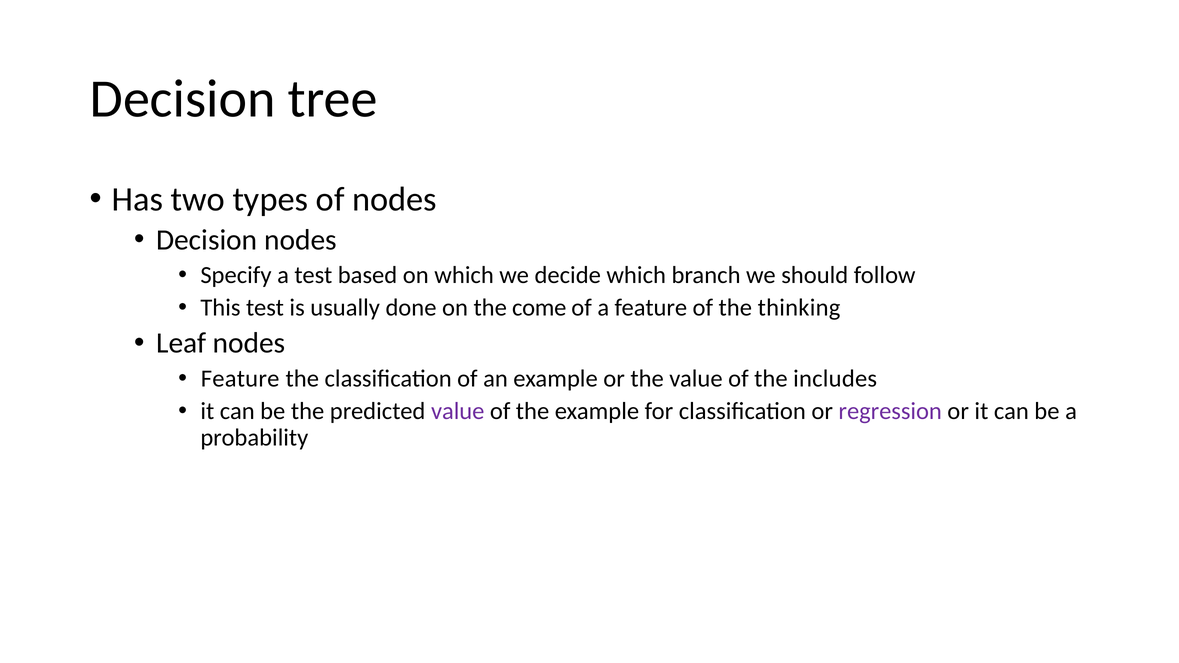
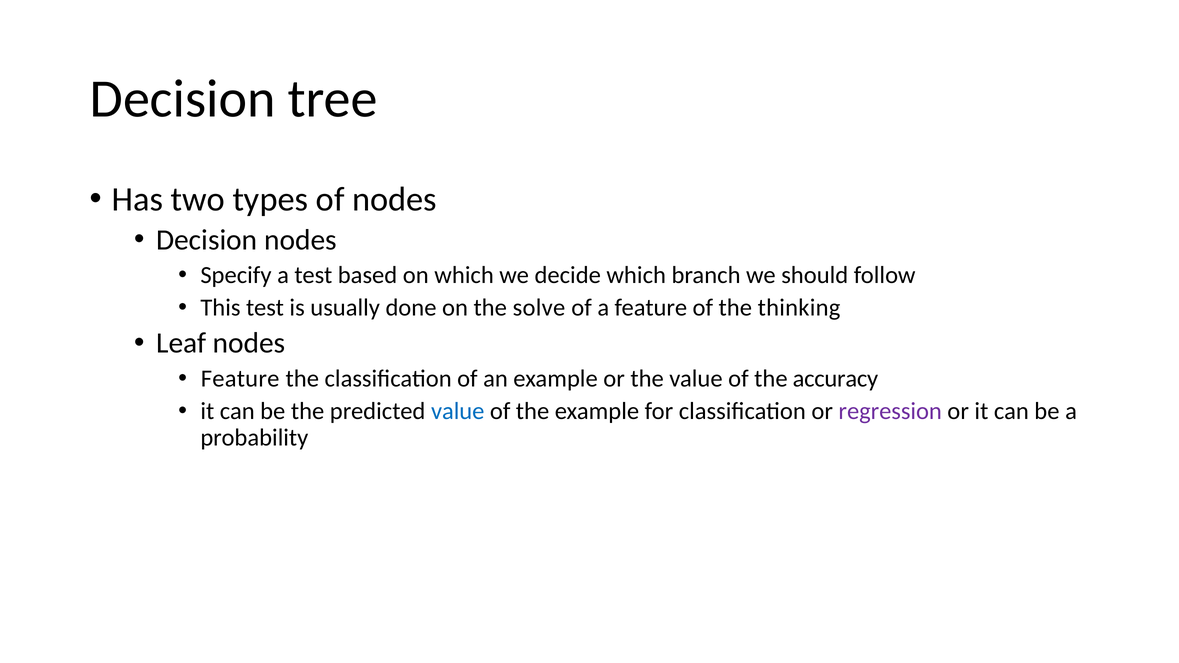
come: come -> solve
includes: includes -> accuracy
value at (458, 411) colour: purple -> blue
